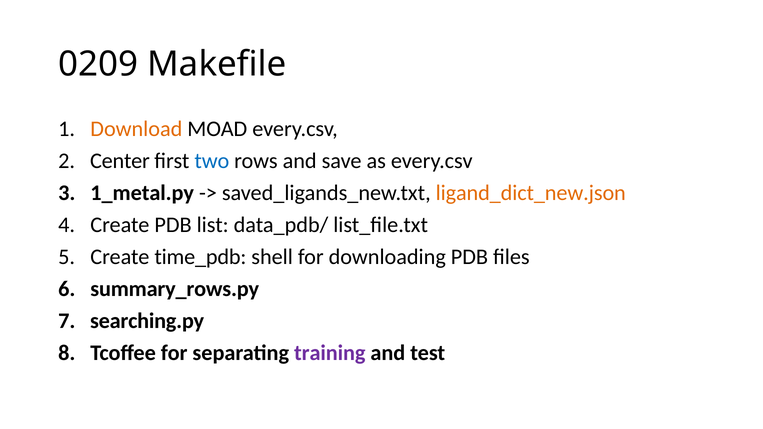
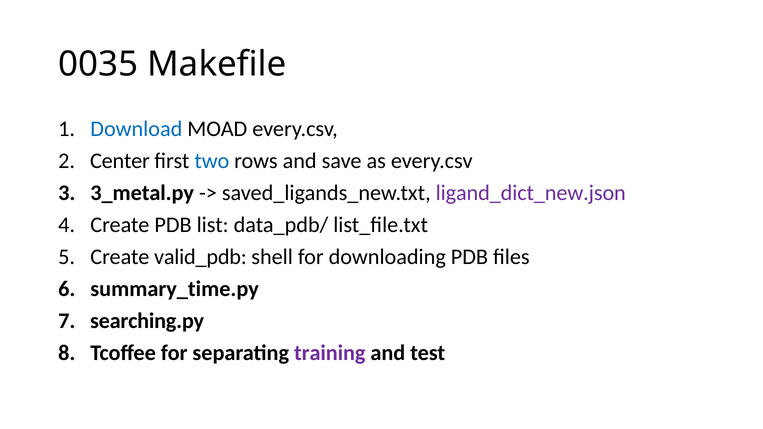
0209: 0209 -> 0035
Download colour: orange -> blue
1_metal.py: 1_metal.py -> 3_metal.py
ligand_dict_new.json colour: orange -> purple
time_pdb: time_pdb -> valid_pdb
summary_rows.py: summary_rows.py -> summary_time.py
